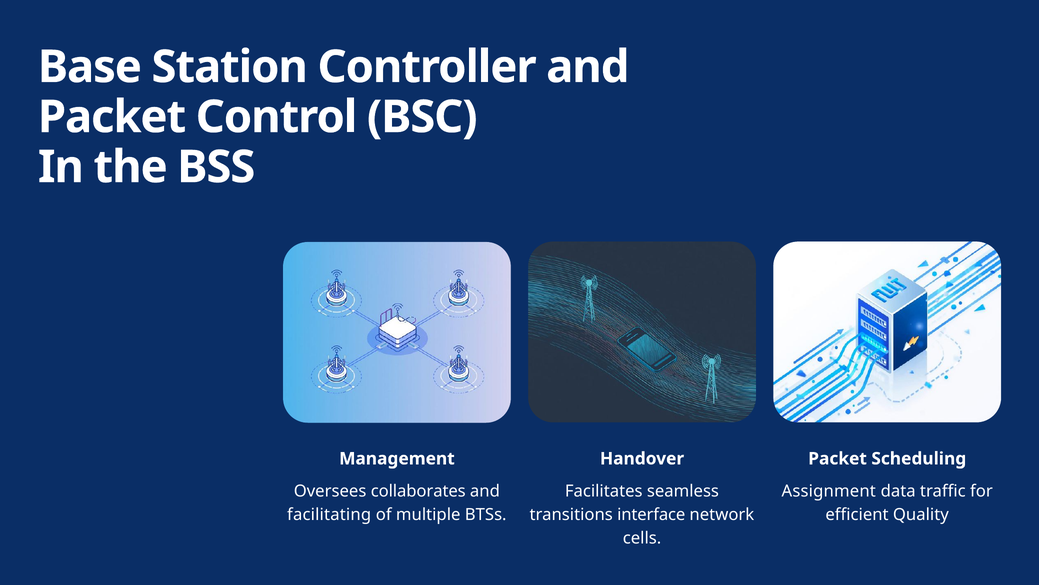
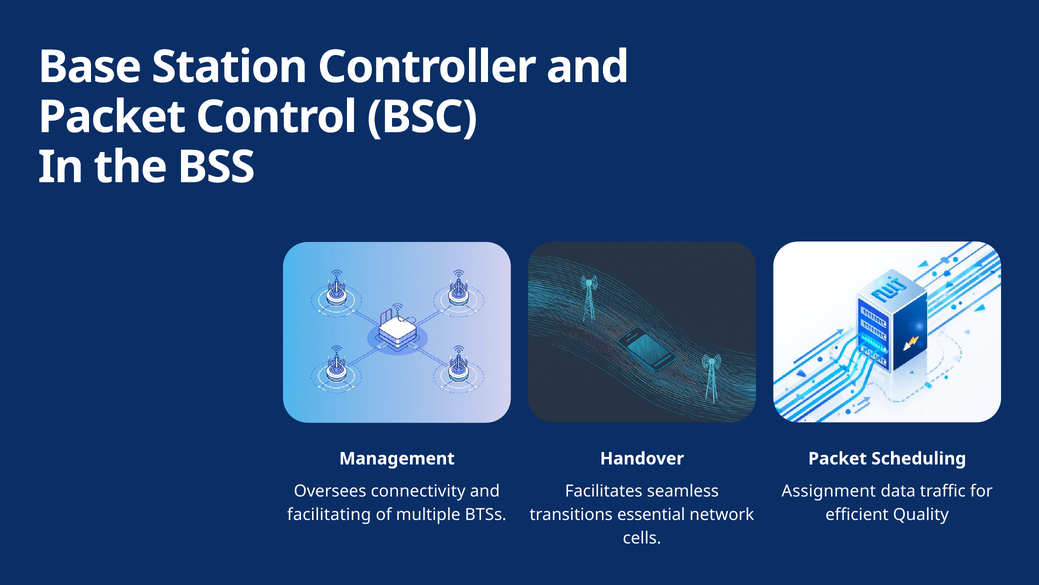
collaborates: collaborates -> connectivity
interface: interface -> essential
